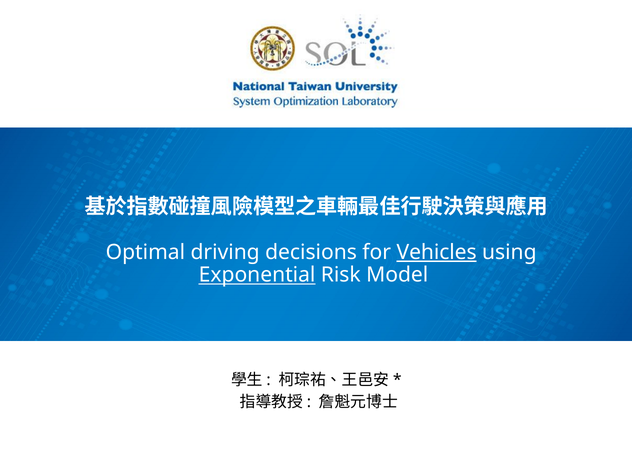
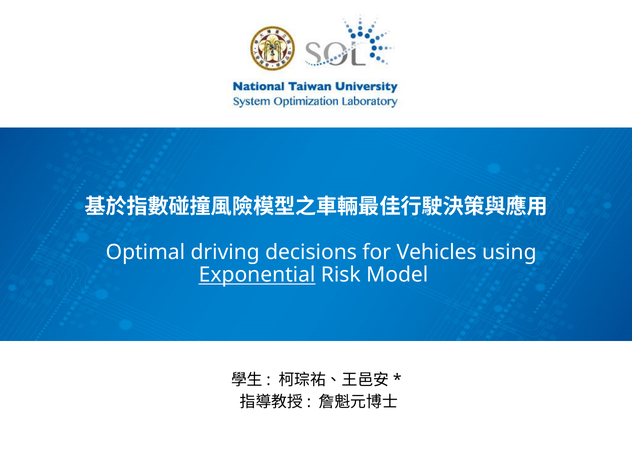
Vehicles underline: present -> none
